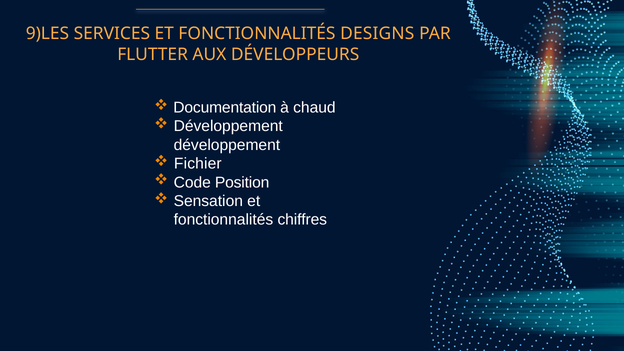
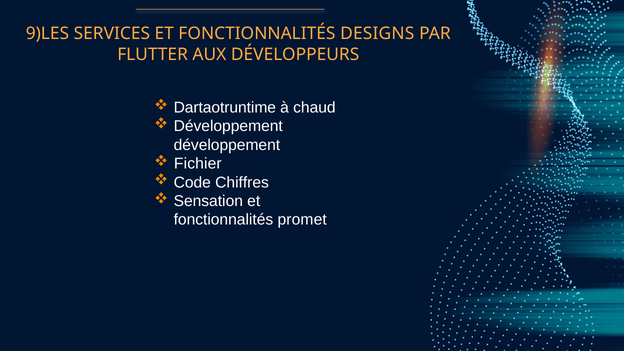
Documentation: Documentation -> Dartaotruntime
Position: Position -> Chiffres
chiffres: chiffres -> promet
